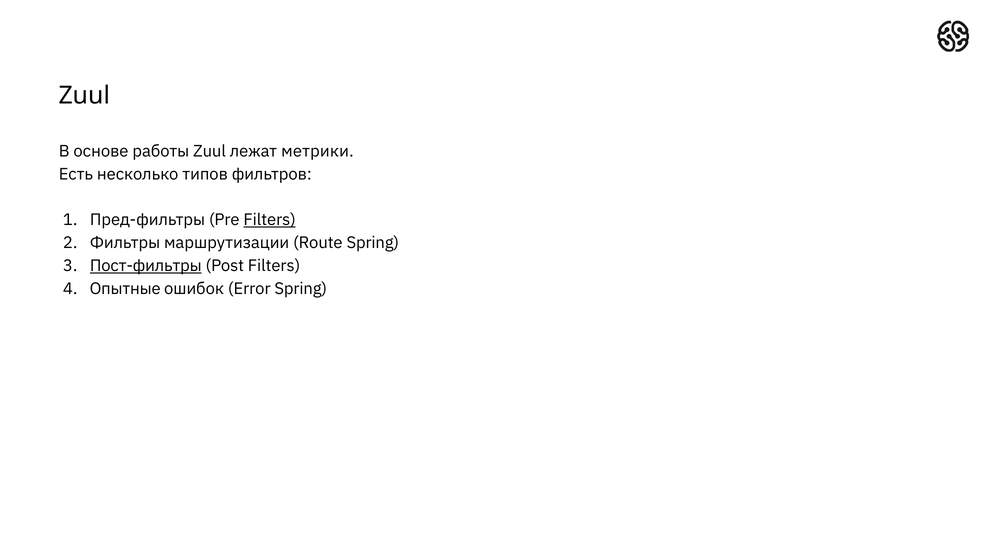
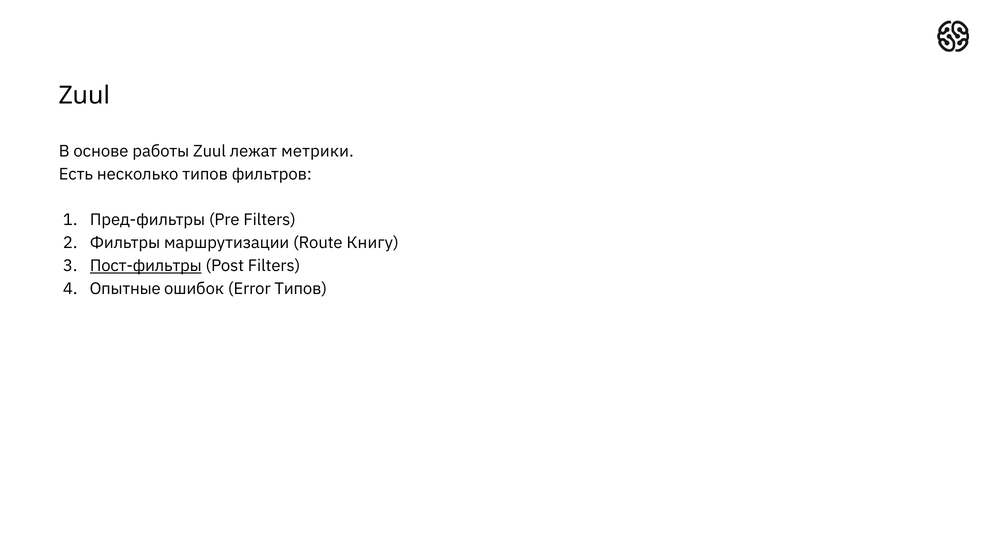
Filters at (270, 220) underline: present -> none
Route Spring: Spring -> Книгу
Error Spring: Spring -> Типов
